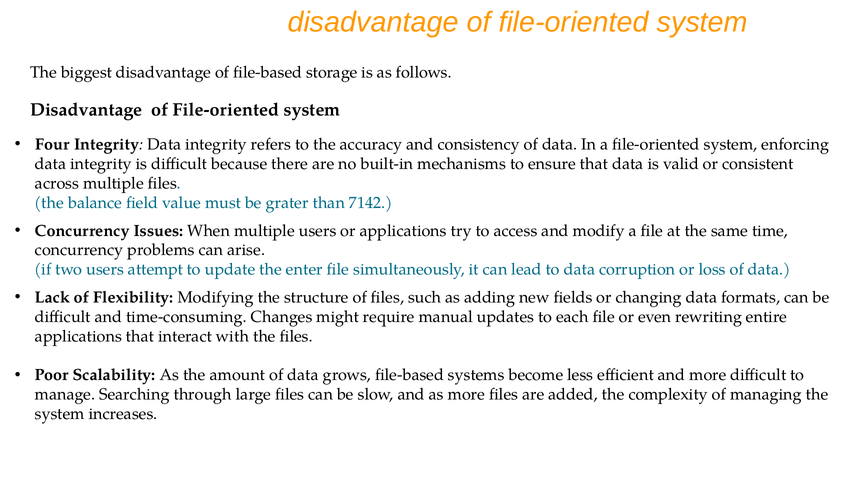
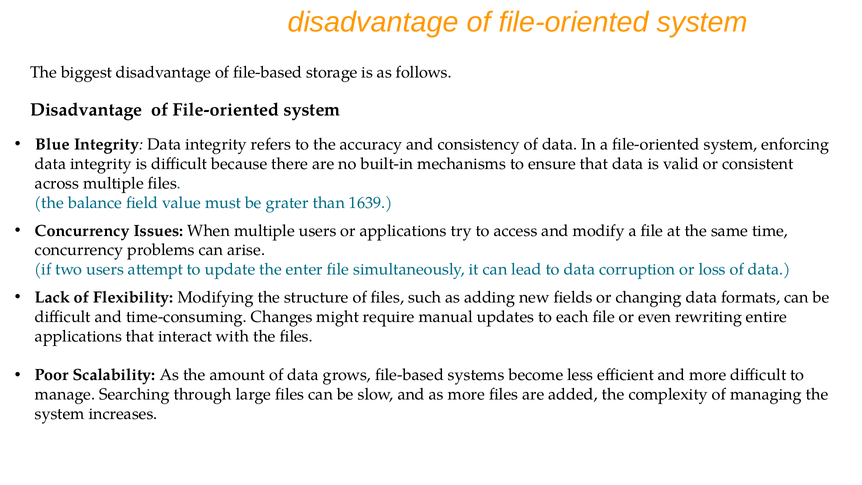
Four: Four -> Blue
7142: 7142 -> 1639
